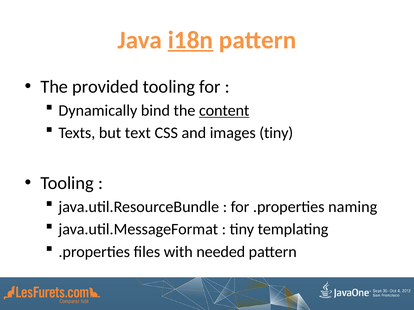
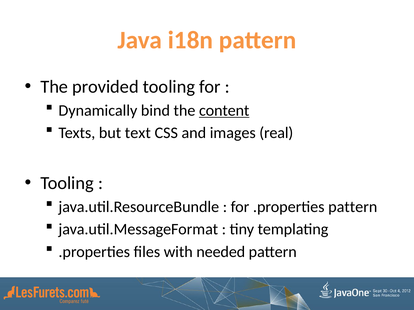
i18n underline: present -> none
images tiny: tiny -> real
.properties naming: naming -> pattern
